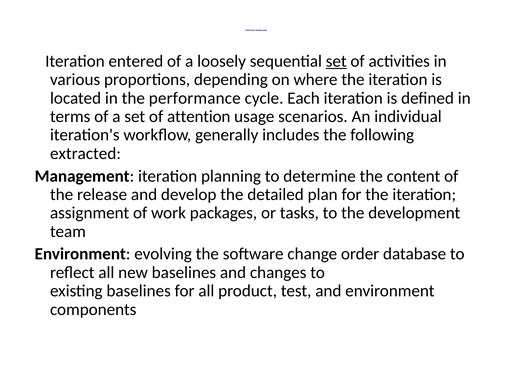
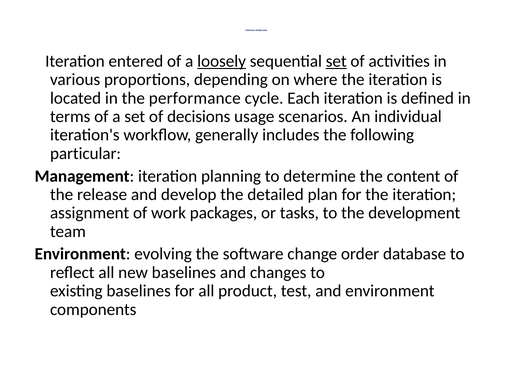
loosely underline: none -> present
attention: attention -> decisions
extracted: extracted -> particular
